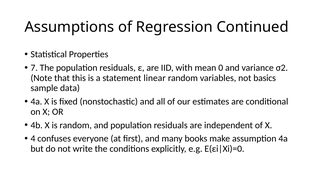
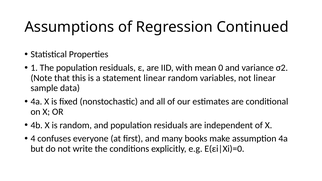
7: 7 -> 1
not basics: basics -> linear
